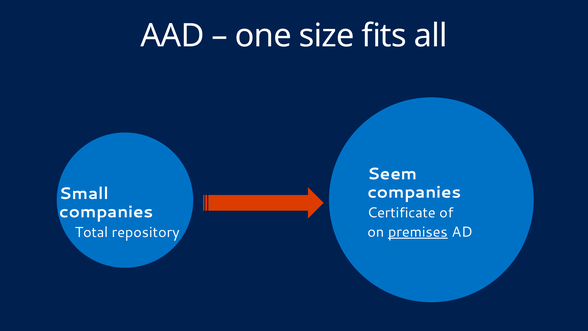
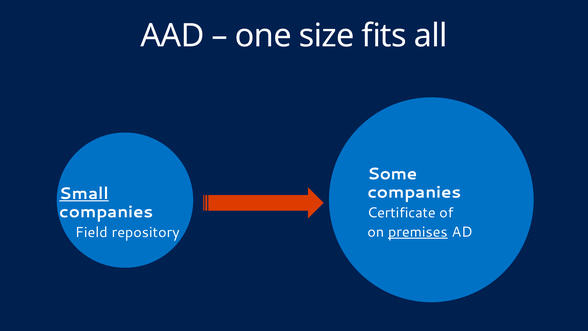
Seem: Seem -> Some
Small underline: none -> present
Total: Total -> Field
